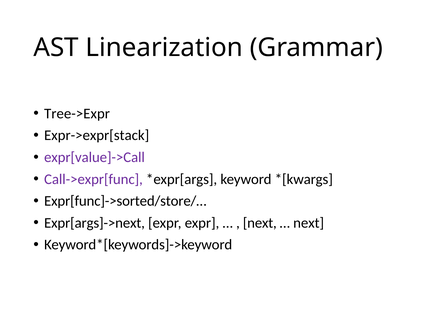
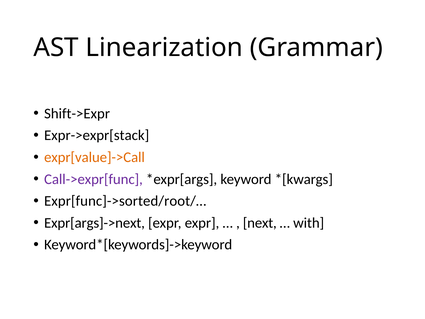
Tree->Expr: Tree->Expr -> Shift->Expr
expr[value]->Call colour: purple -> orange
Expr[func]->sorted/store/…: Expr[func]->sorted/store/… -> Expr[func]->sorted/root/…
next at (309, 223): next -> with
